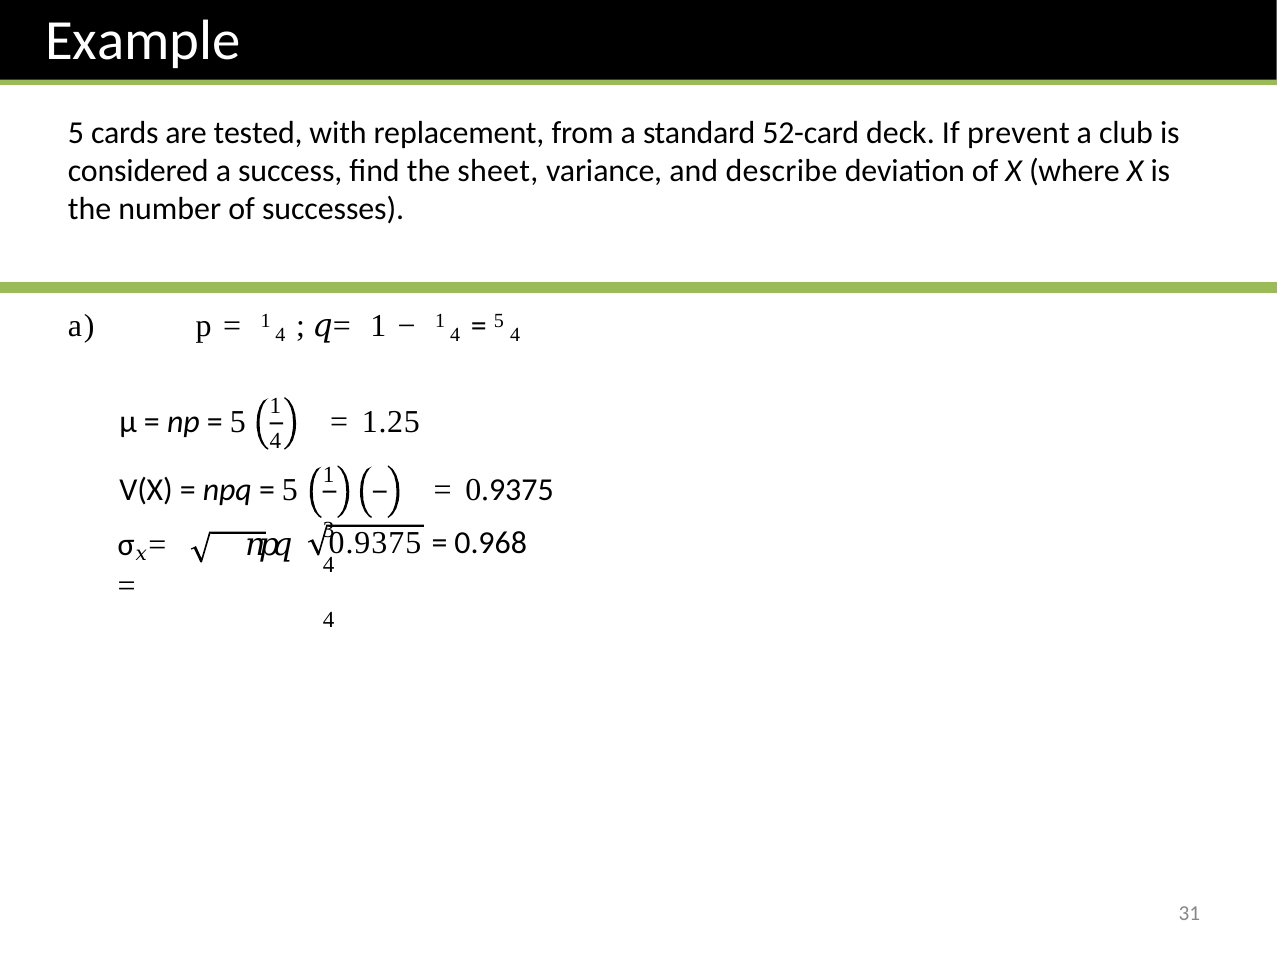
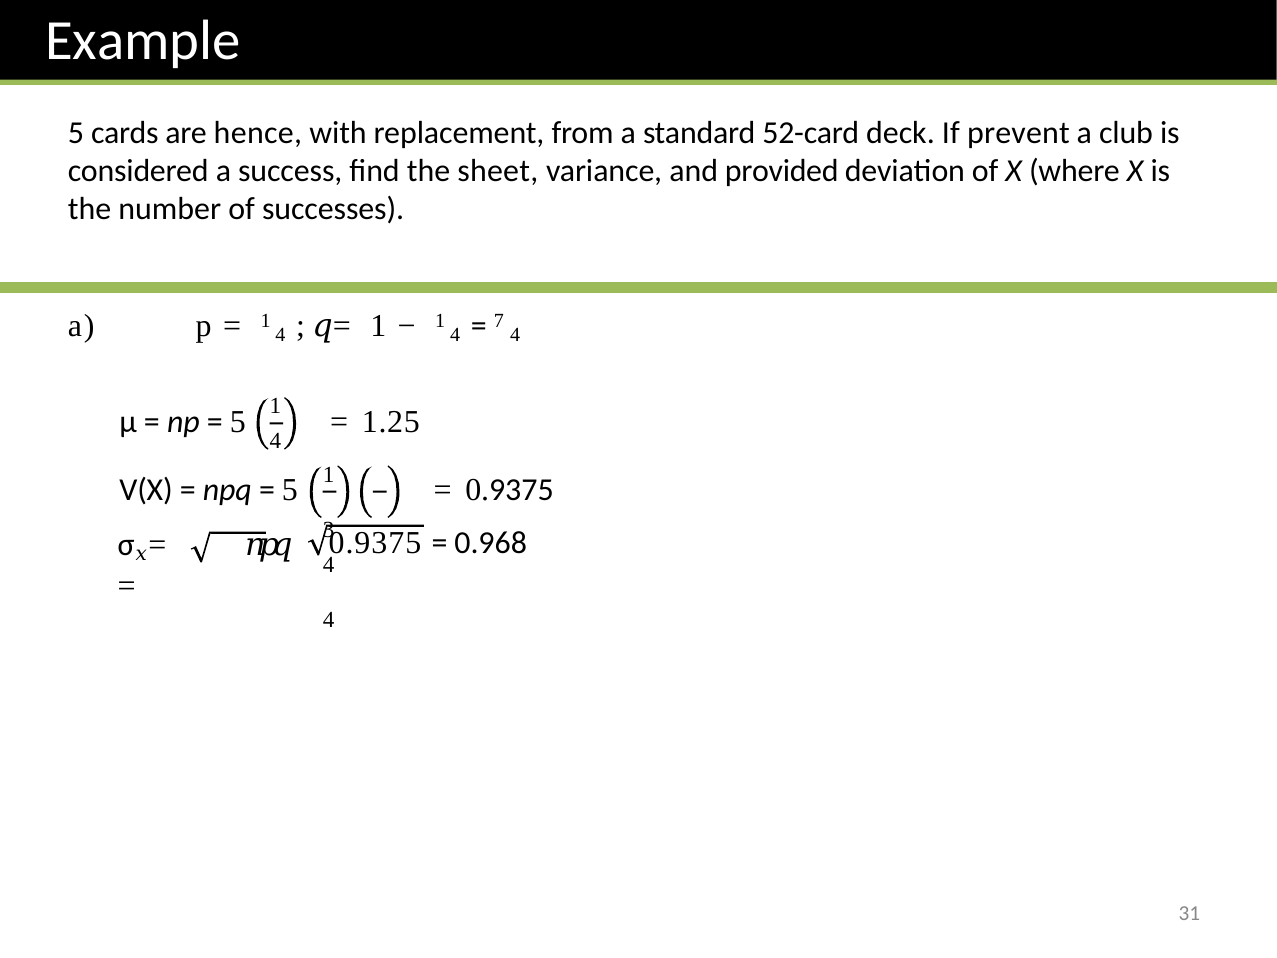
tested: tested -> hence
describe: describe -> provided
5 at (499, 321): 5 -> 7
